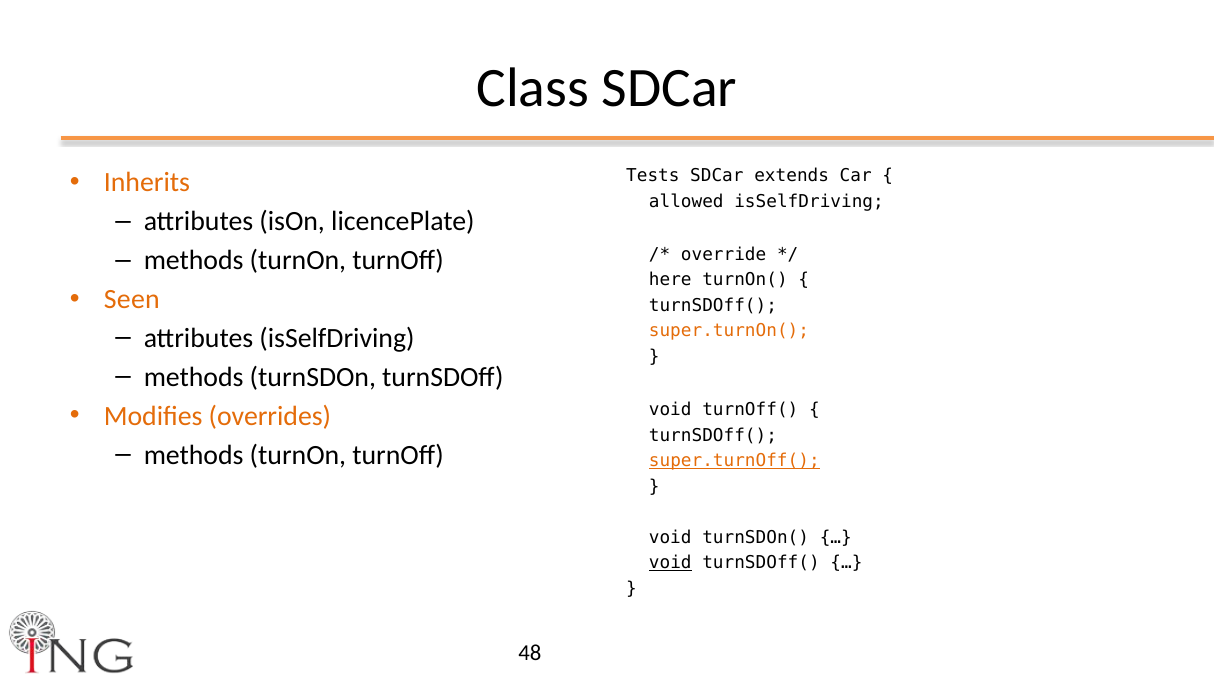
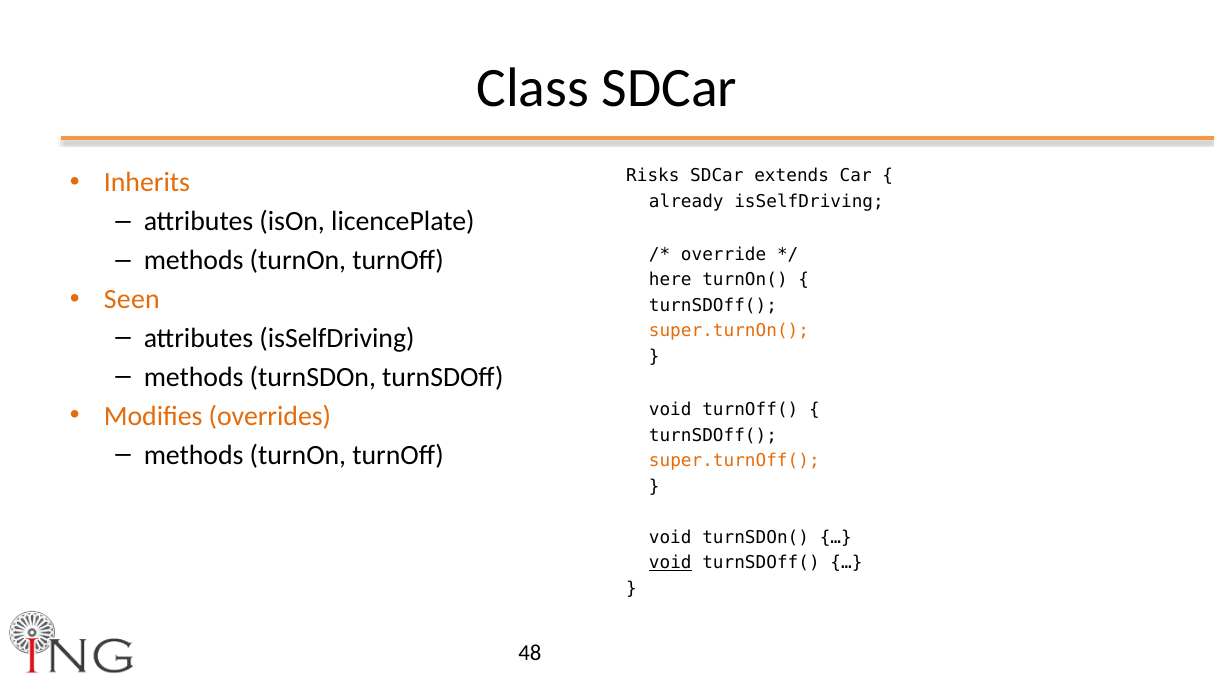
Tests: Tests -> Risks
allowed: allowed -> already
super.turnOff( underline: present -> none
